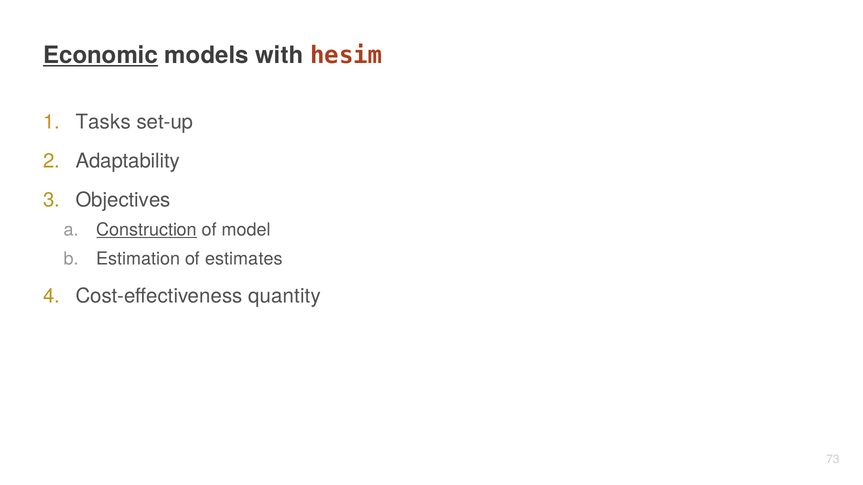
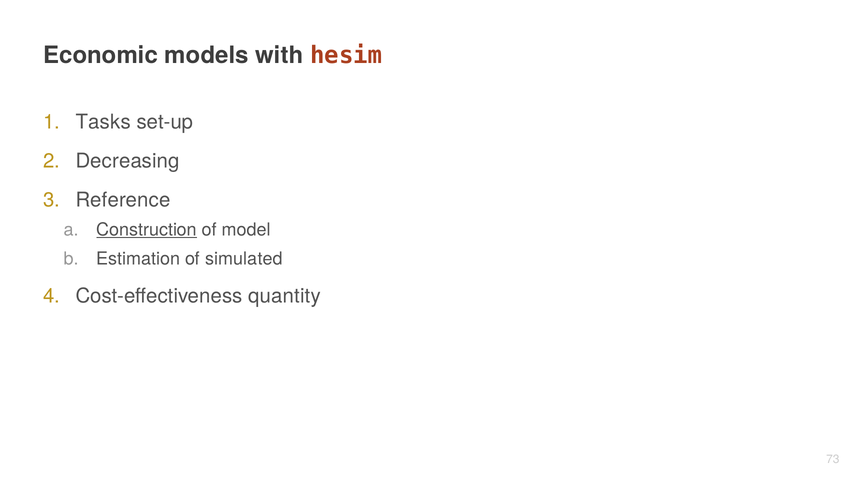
Economic underline: present -> none
Adaptability: Adaptability -> Decreasing
Objectives: Objectives -> Reference
estimates: estimates -> simulated
